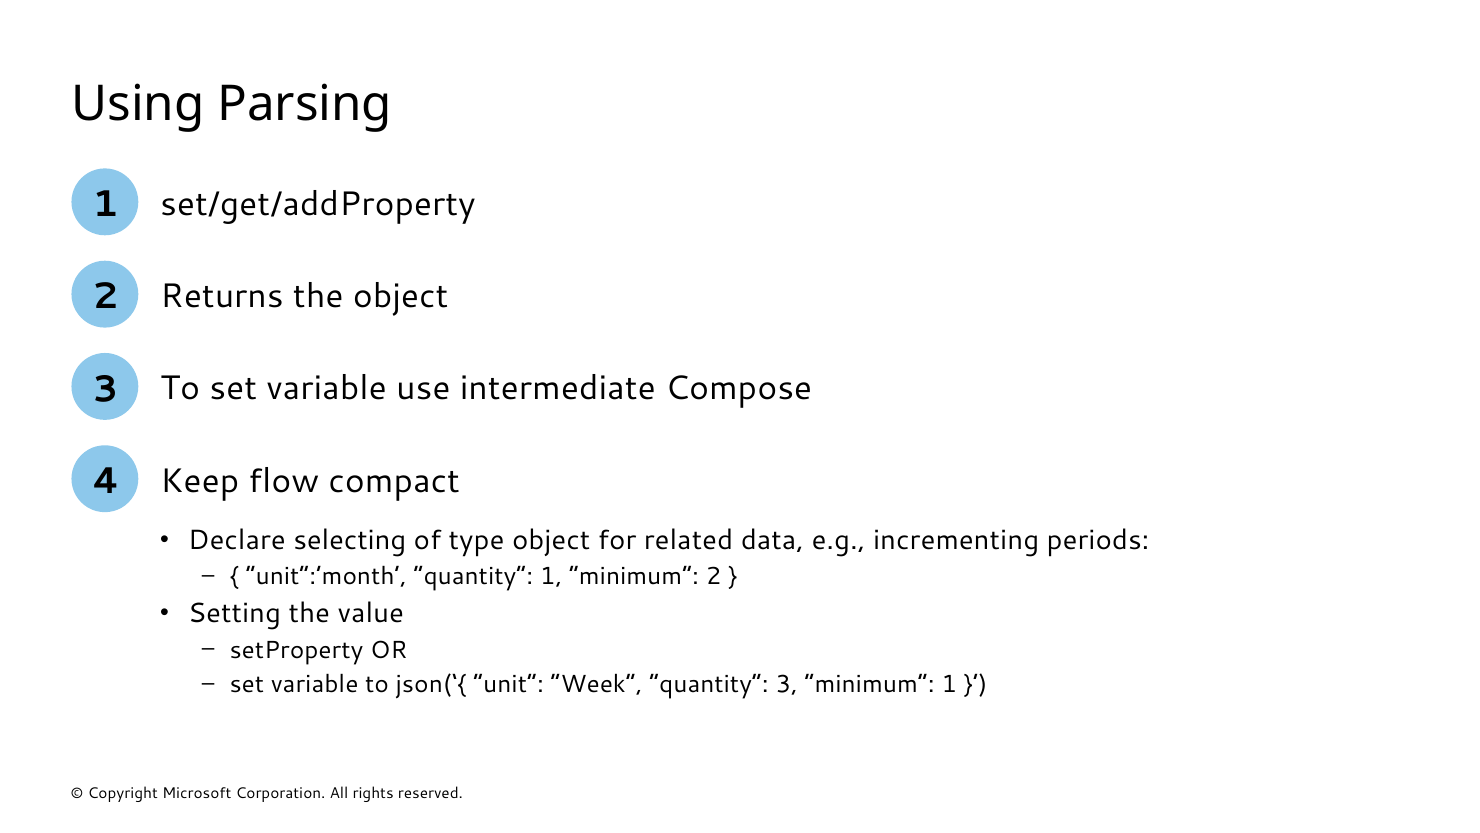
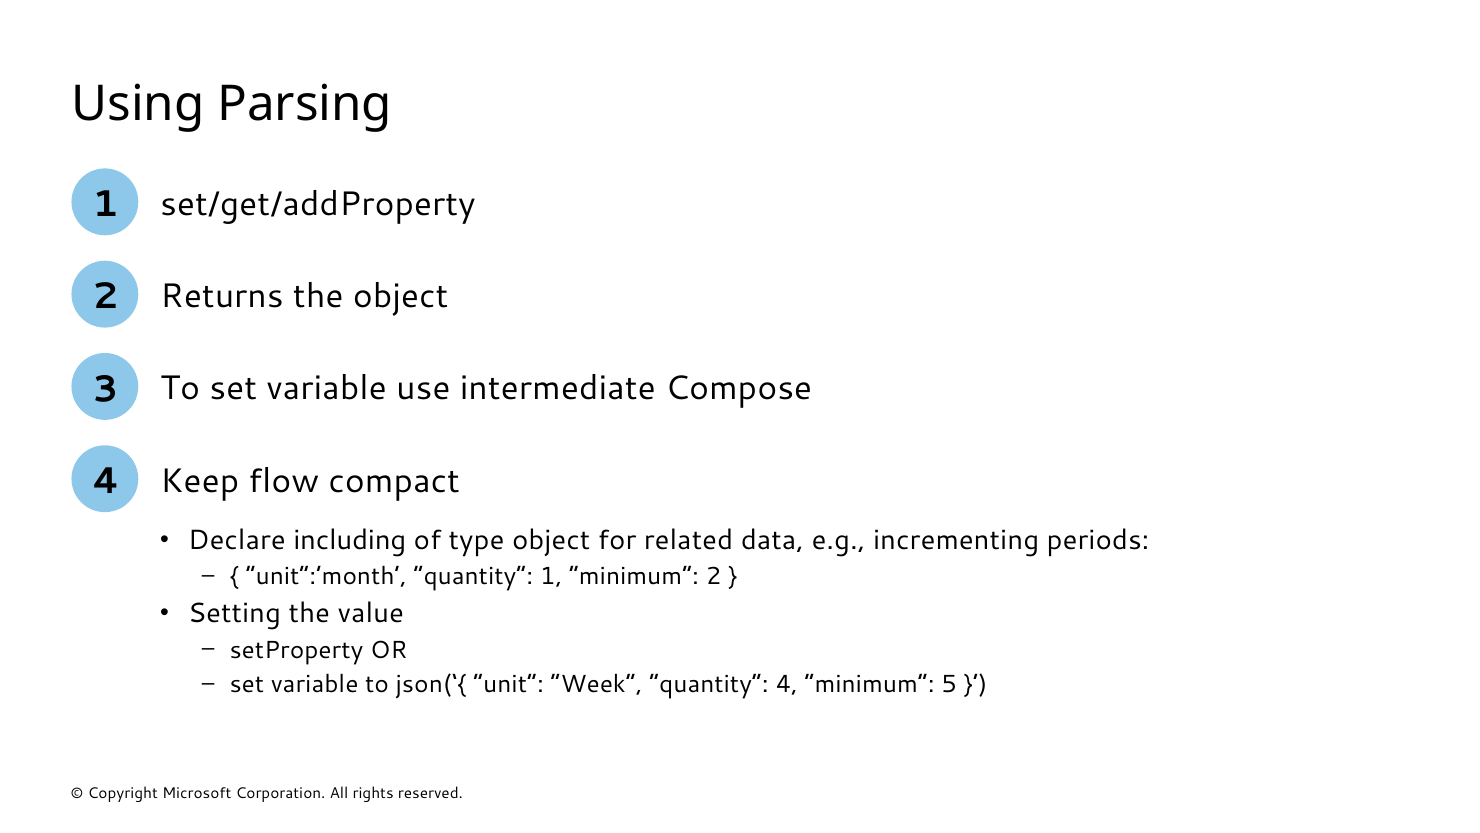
selecting: selecting -> including
”quantity 3: 3 -> 4
”minimum 1: 1 -> 5
